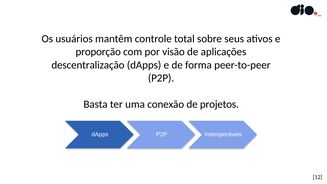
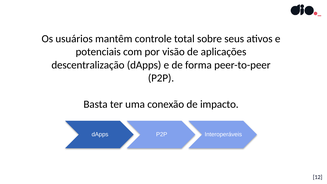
proporção: proporção -> potenciais
projetos: projetos -> impacto
